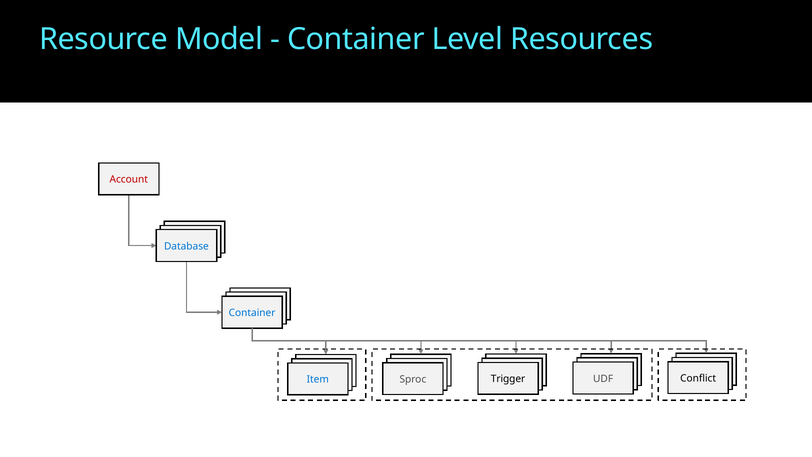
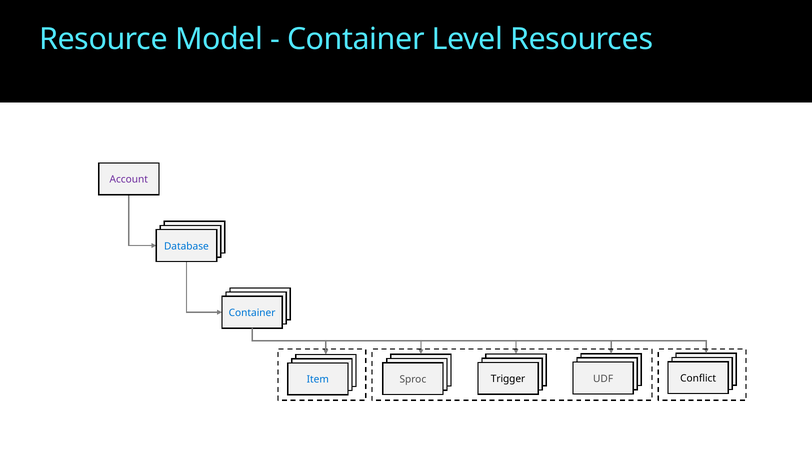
Account colour: red -> purple
